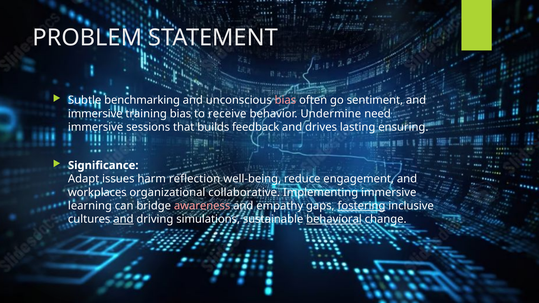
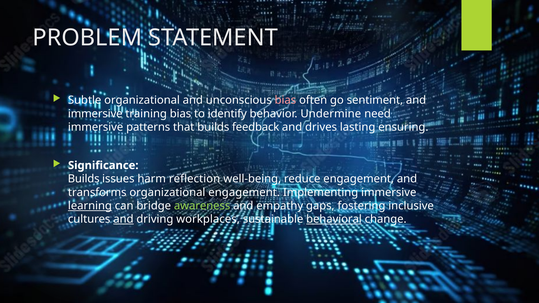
Subtle benchmarking: benchmarking -> organizational
receive: receive -> identify
sessions: sessions -> patterns
Adapt at (84, 179): Adapt -> Builds
workplaces: workplaces -> transforms
organizational collaborative: collaborative -> engagement
learning underline: none -> present
awareness colour: pink -> light green
fostering underline: present -> none
simulations: simulations -> workplaces
